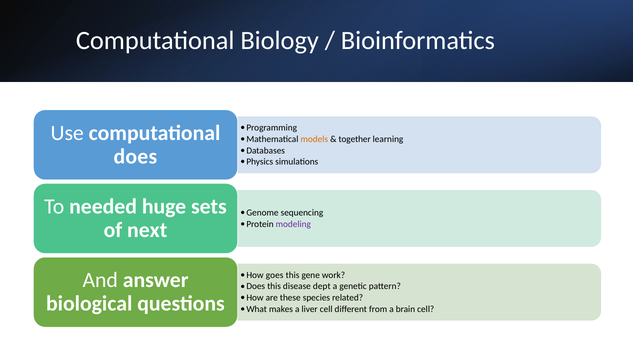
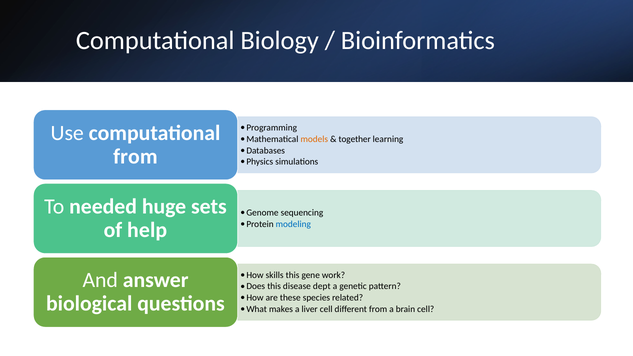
does at (135, 156): does -> from
modeling colour: purple -> blue
next: next -> help
goes: goes -> skills
